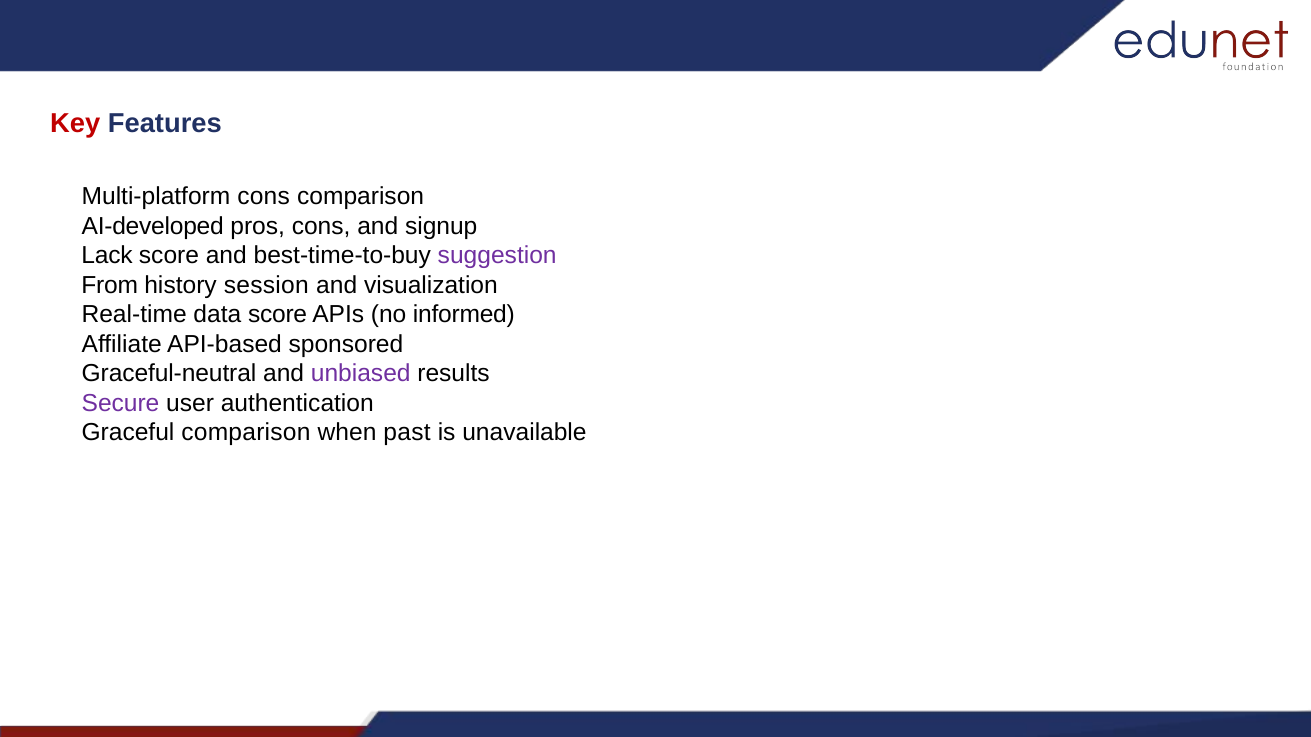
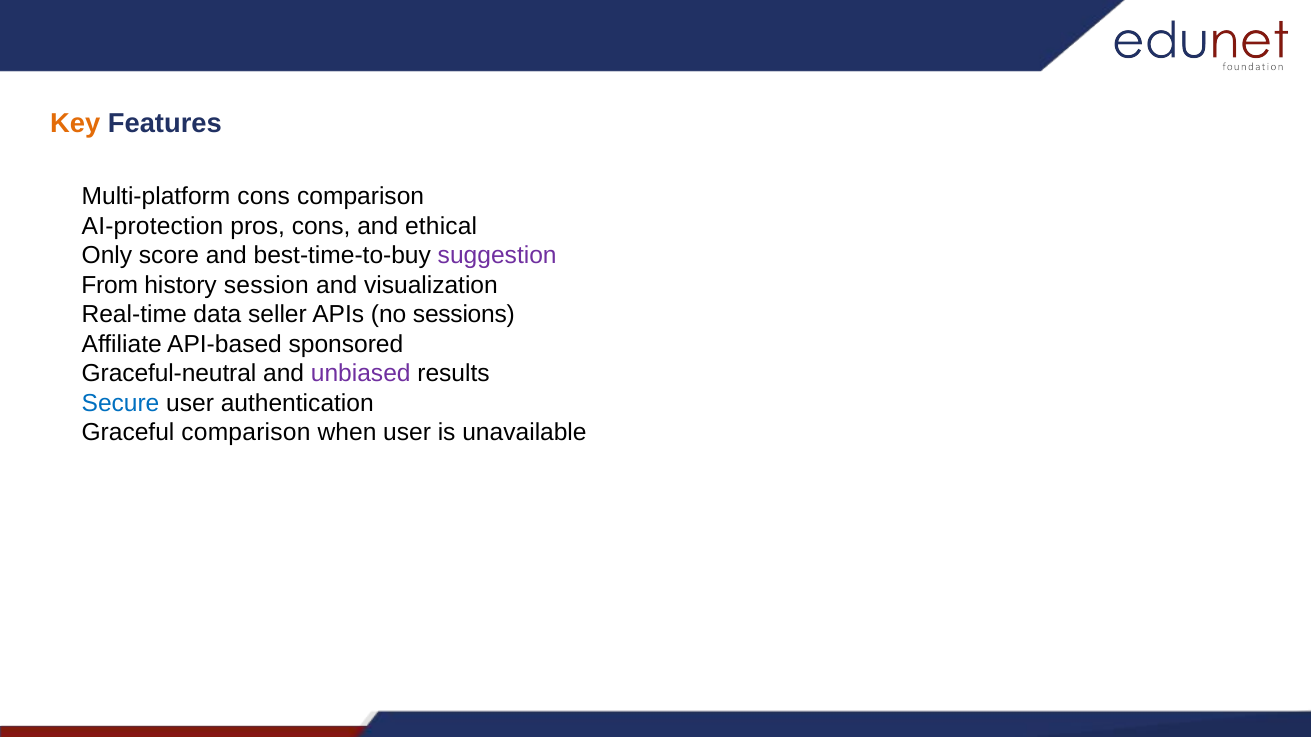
Key colour: red -> orange
AI-developed: AI-developed -> AI-protection
signup: signup -> ethical
Lack: Lack -> Only
data score: score -> seller
informed: informed -> sessions
Secure colour: purple -> blue
when past: past -> user
